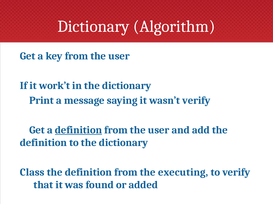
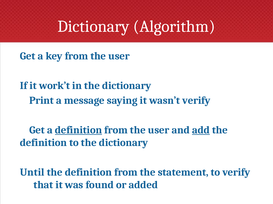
add underline: none -> present
Class: Class -> Until
executing: executing -> statement
